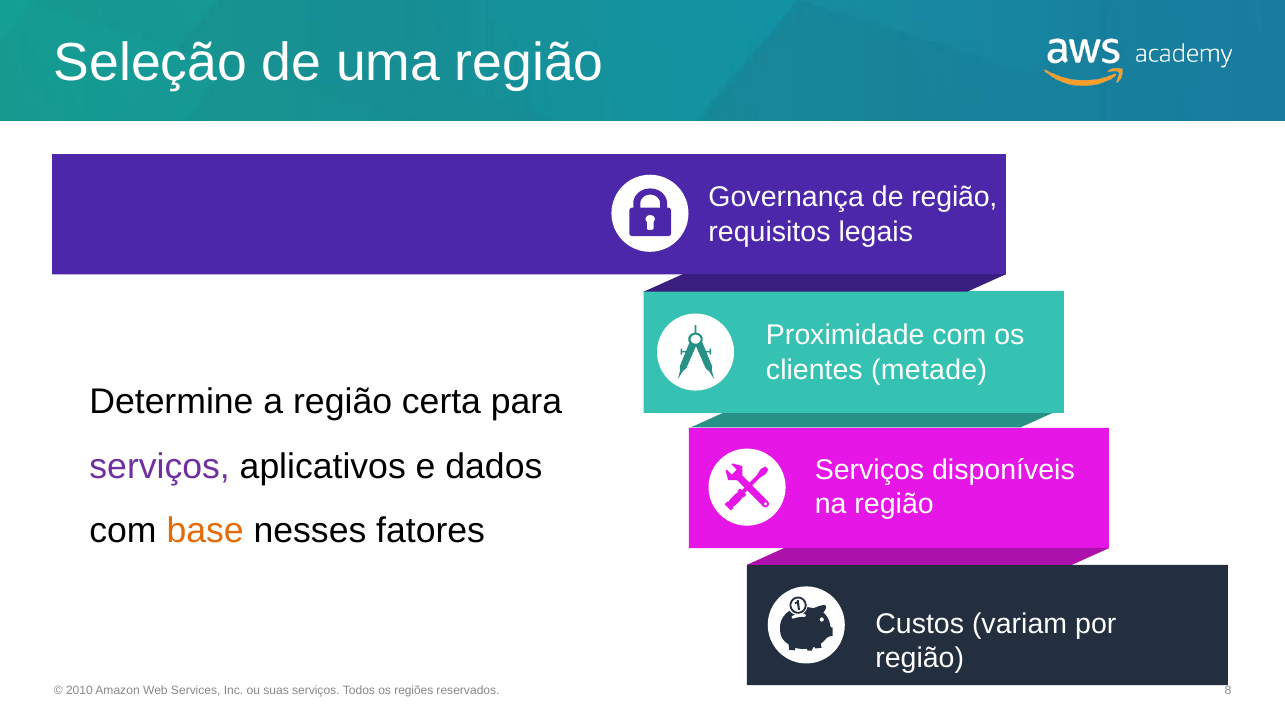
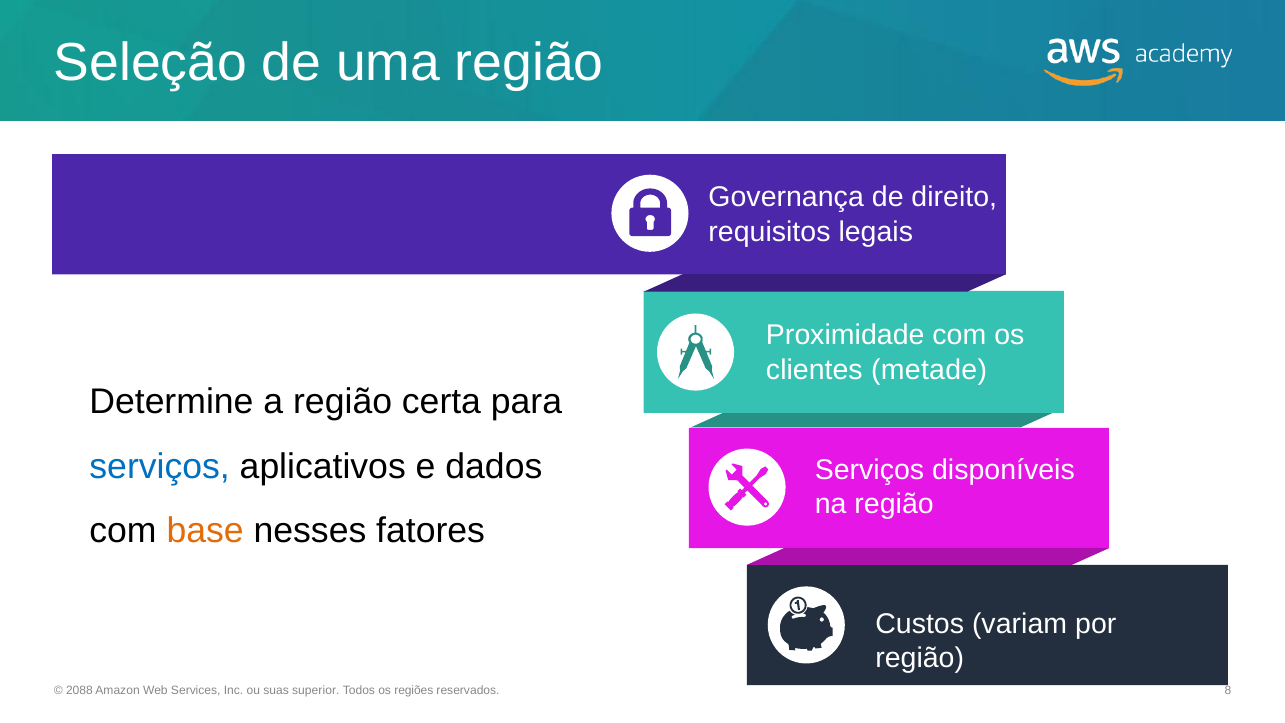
de região: região -> direito
serviços at (160, 466) colour: purple -> blue
2010: 2010 -> 2088
suas serviços: serviços -> superior
